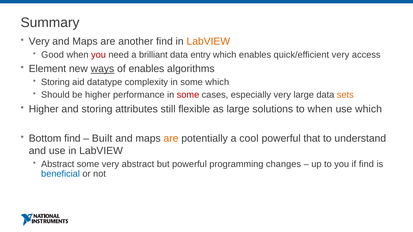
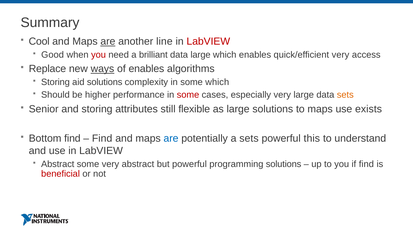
Very at (39, 42): Very -> Cool
are at (108, 42) underline: none -> present
another find: find -> line
LabVIEW at (208, 42) colour: orange -> red
data entry: entry -> large
Element: Element -> Replace
aid datatype: datatype -> solutions
Higher at (44, 109): Higher -> Senior
to when: when -> maps
use which: which -> exists
Built at (102, 139): Built -> Find
are at (171, 139) colour: orange -> blue
a cool: cool -> sets
that: that -> this
programming changes: changes -> solutions
beneficial colour: blue -> red
